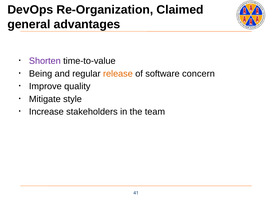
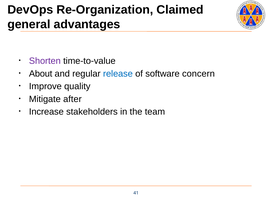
Being: Being -> About
release colour: orange -> blue
style: style -> after
